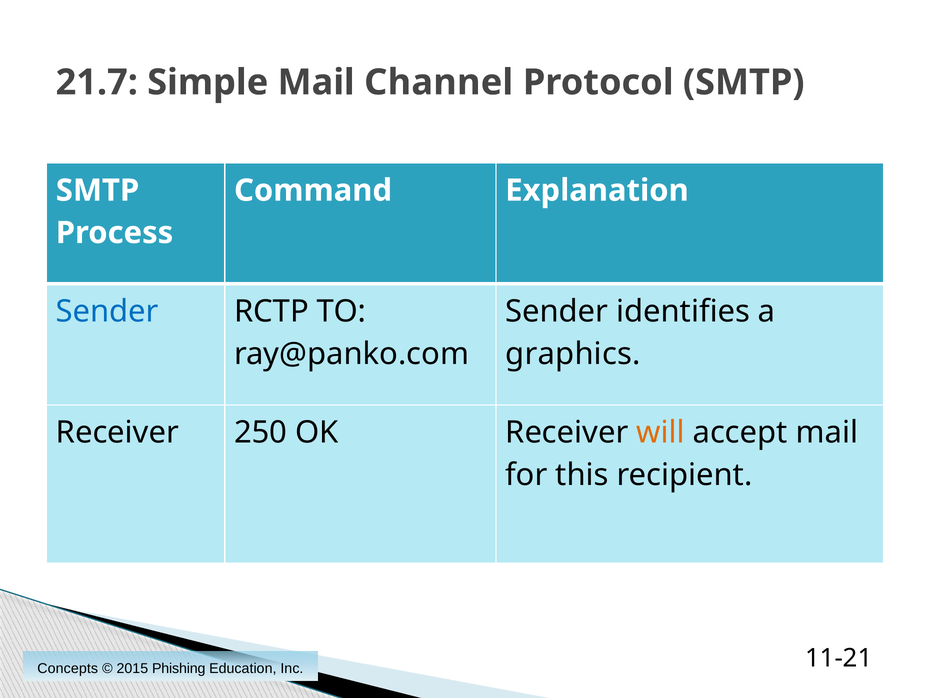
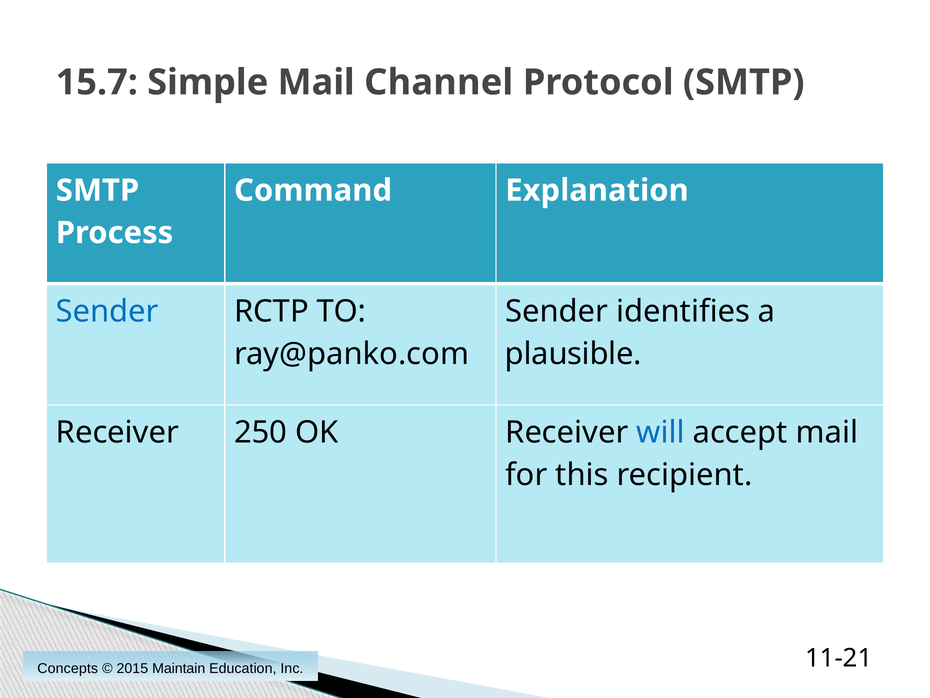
21.7: 21.7 -> 15.7
graphics: graphics -> plausible
will colour: orange -> blue
Phishing: Phishing -> Maintain
